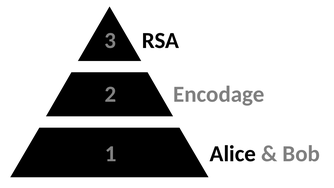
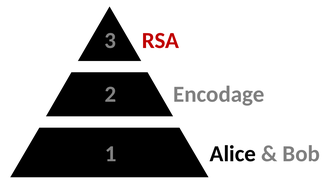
RSA colour: black -> red
